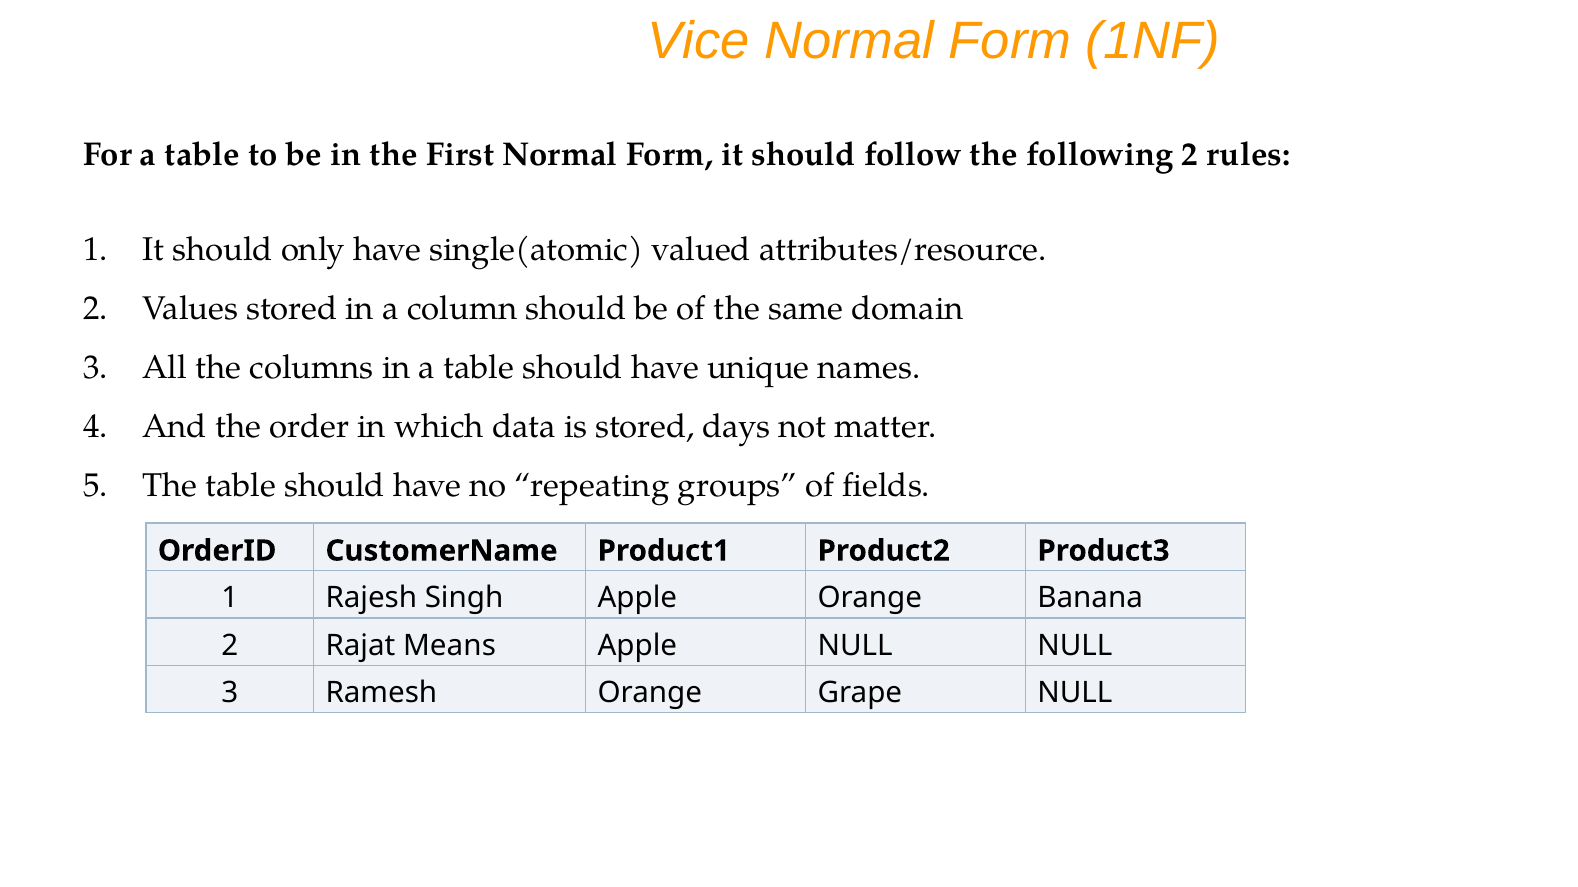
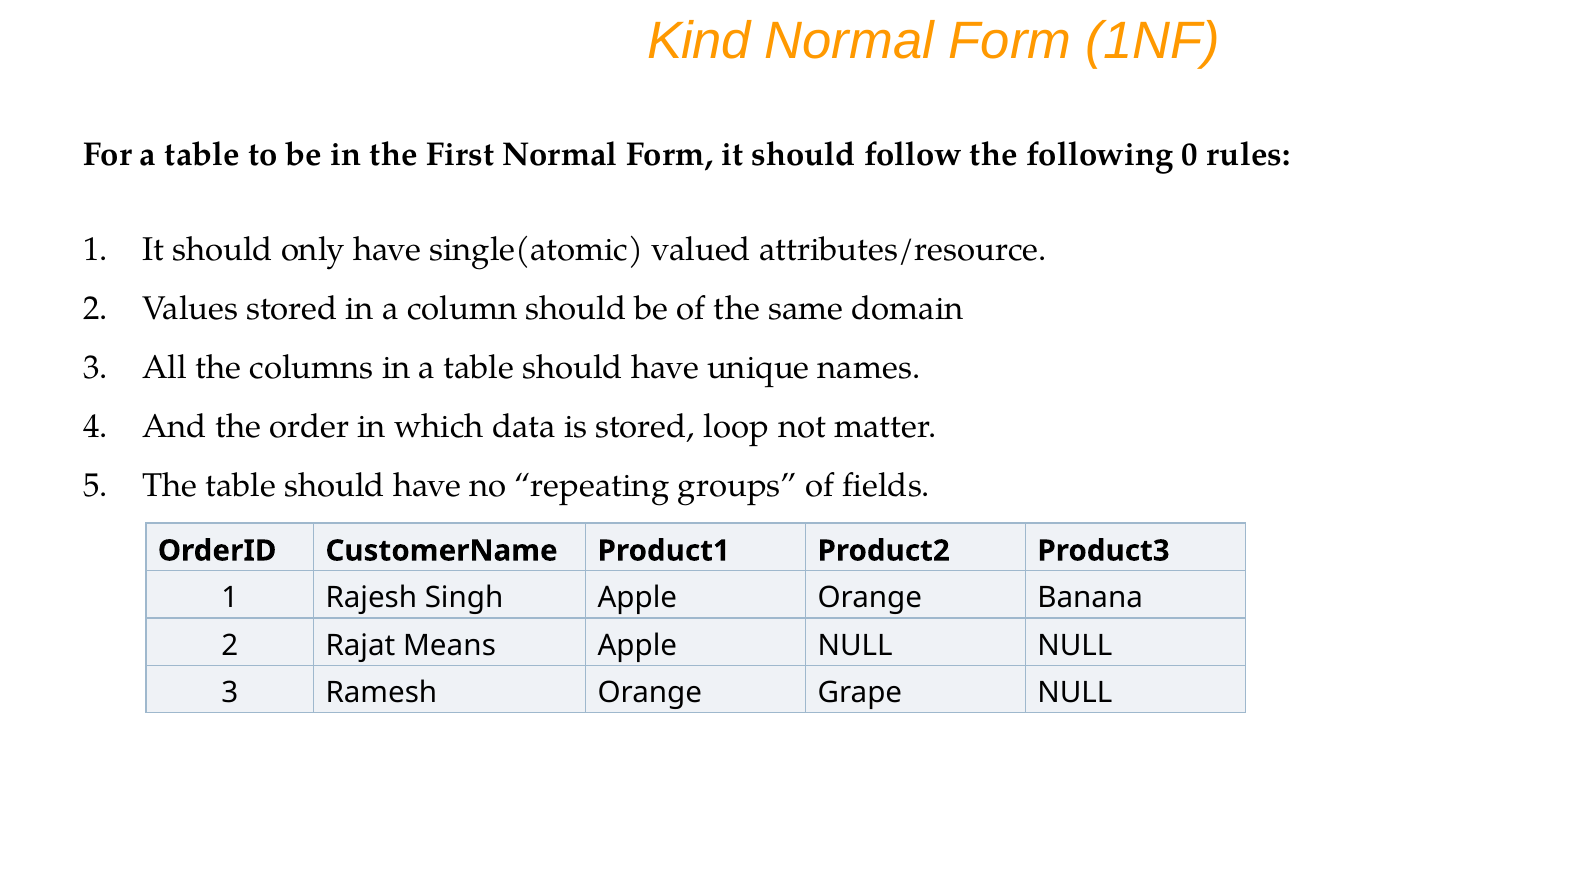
Vice: Vice -> Kind
following 2: 2 -> 0
days: days -> loop
